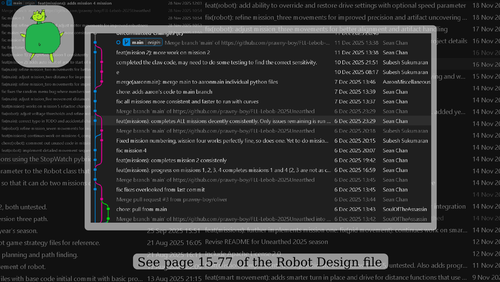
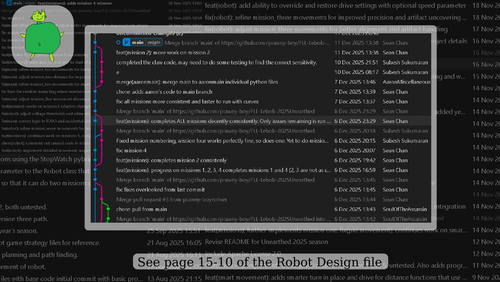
15-77: 15-77 -> 15-10
